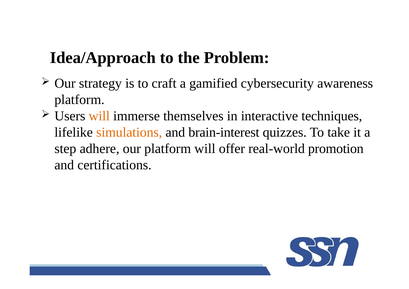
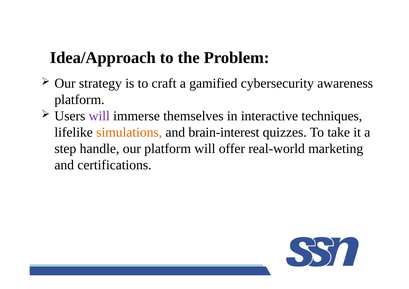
will at (99, 116) colour: orange -> purple
adhere: adhere -> handle
promotion: promotion -> marketing
